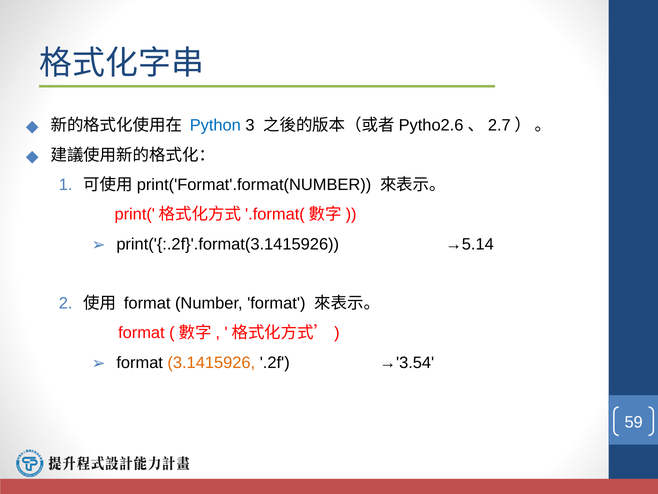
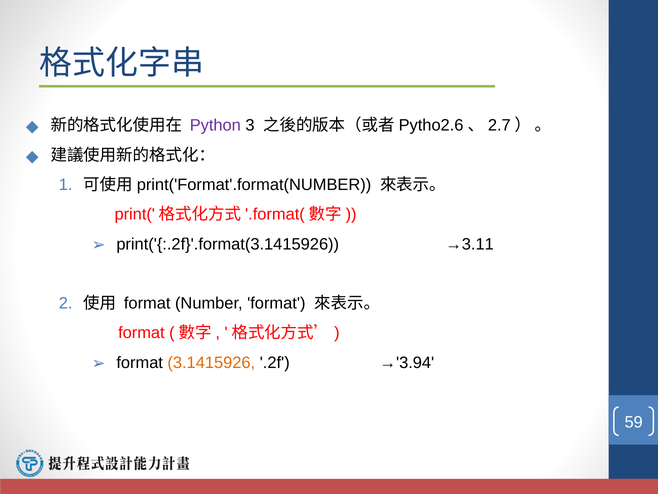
Python colour: blue -> purple
→5.14: →5.14 -> →3.11
→'3.54: →'3.54 -> →'3.94
